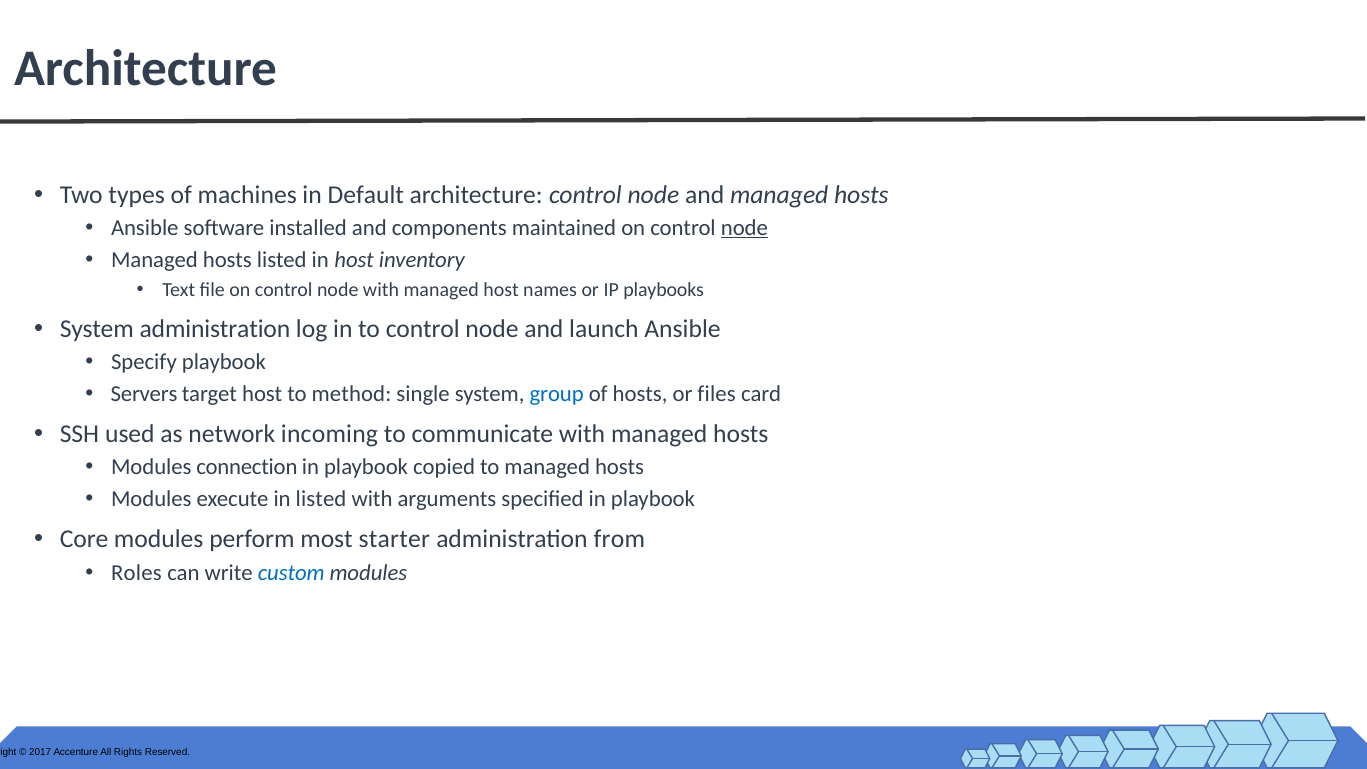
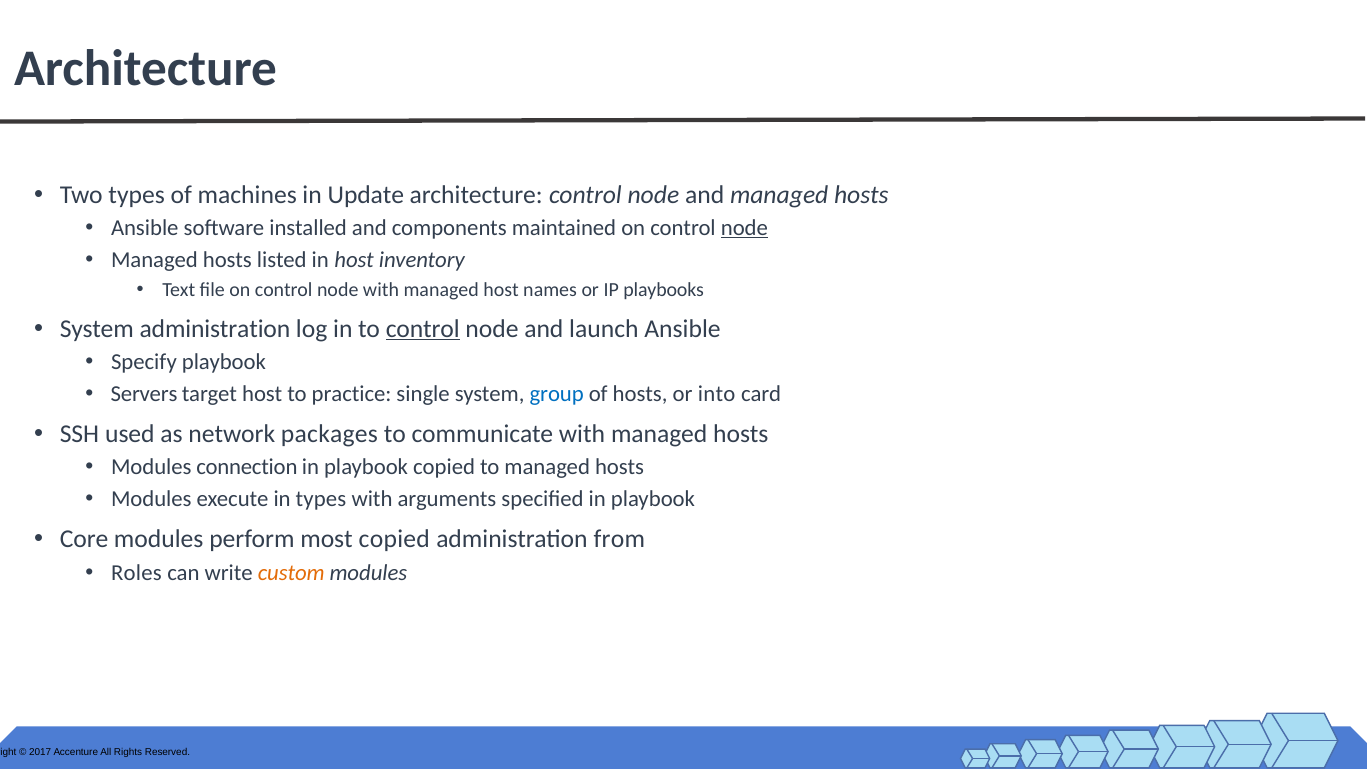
Default: Default -> Update
control at (423, 329) underline: none -> present
method: method -> practice
files: files -> into
incoming: incoming -> packages
in listed: listed -> types
most starter: starter -> copied
custom colour: blue -> orange
